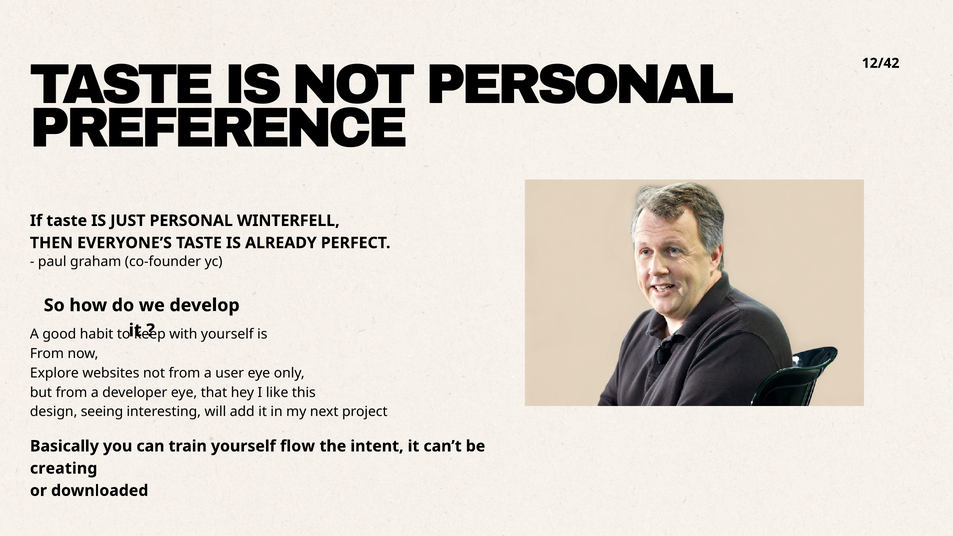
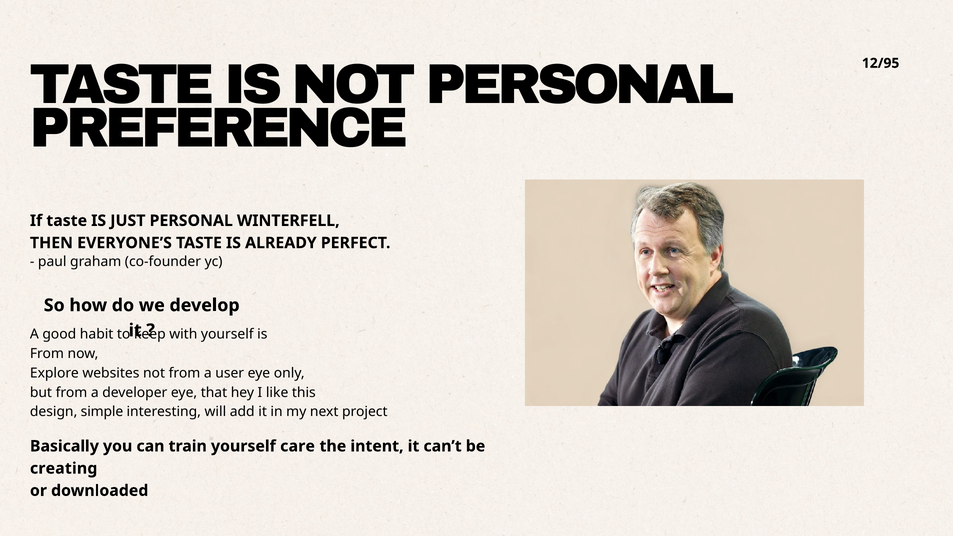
12/42: 12/42 -> 12/95
seeing: seeing -> simple
flow: flow -> care
